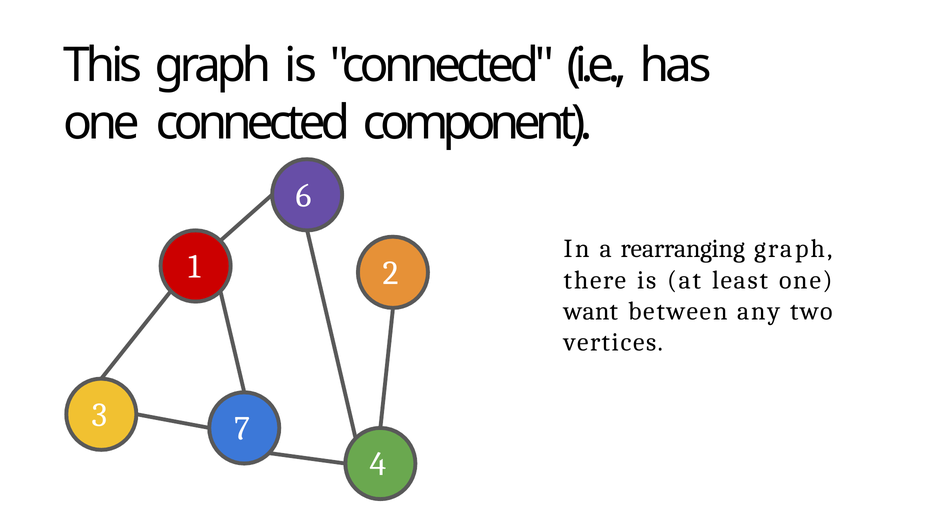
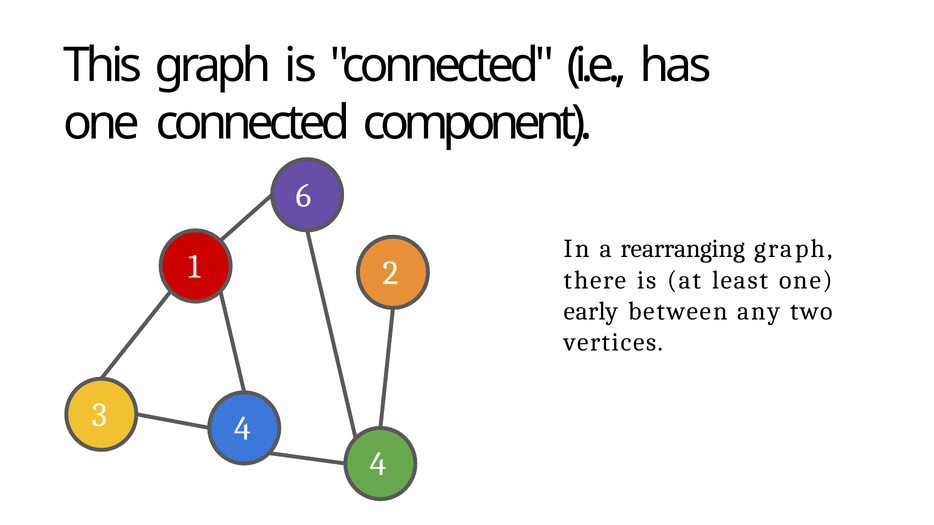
want: want -> early
3 7: 7 -> 4
